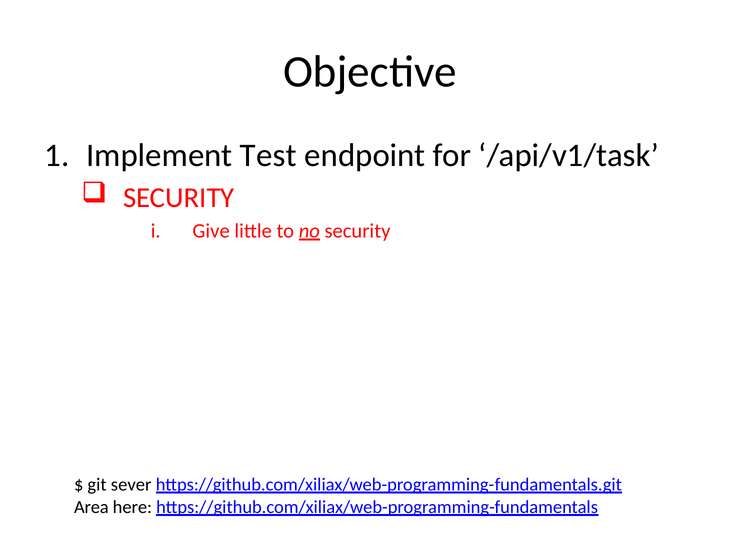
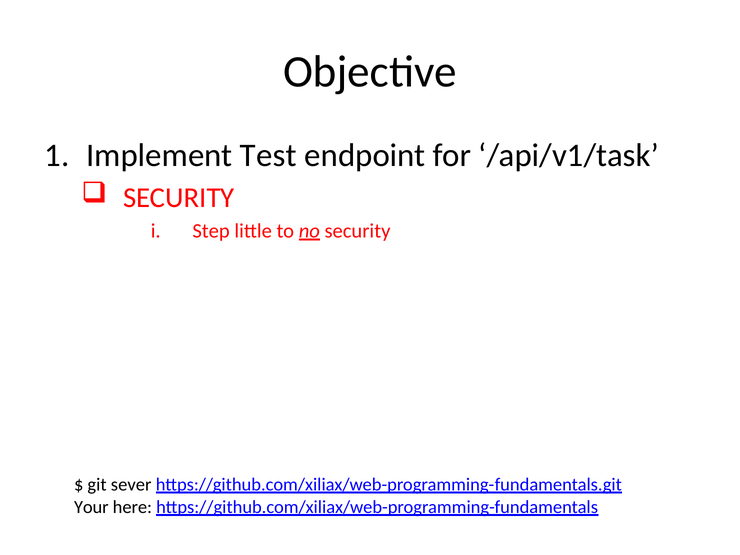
Give: Give -> Step
Area: Area -> Your
